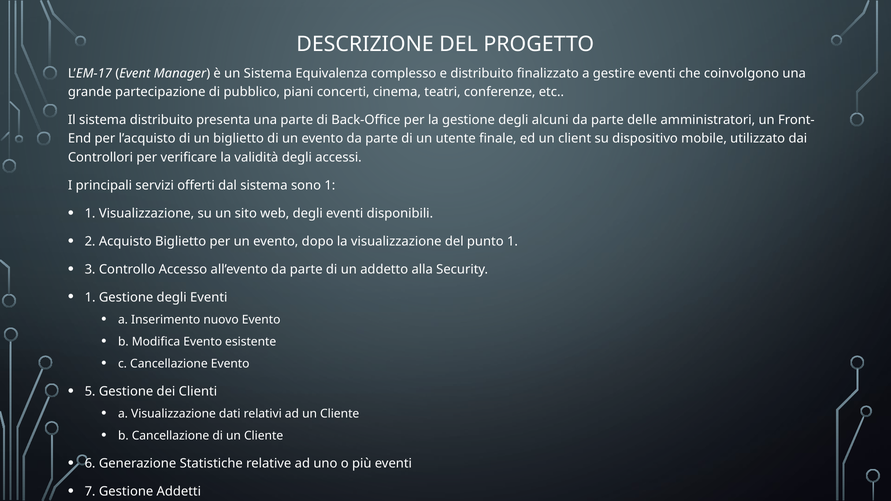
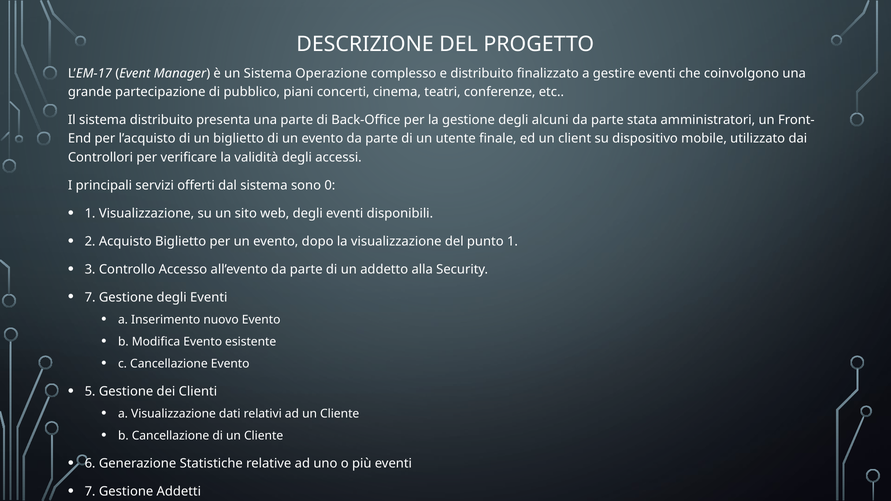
Equivalenza: Equivalenza -> Operazione
delle: delle -> stata
sono 1: 1 -> 0
1 at (90, 297): 1 -> 7
